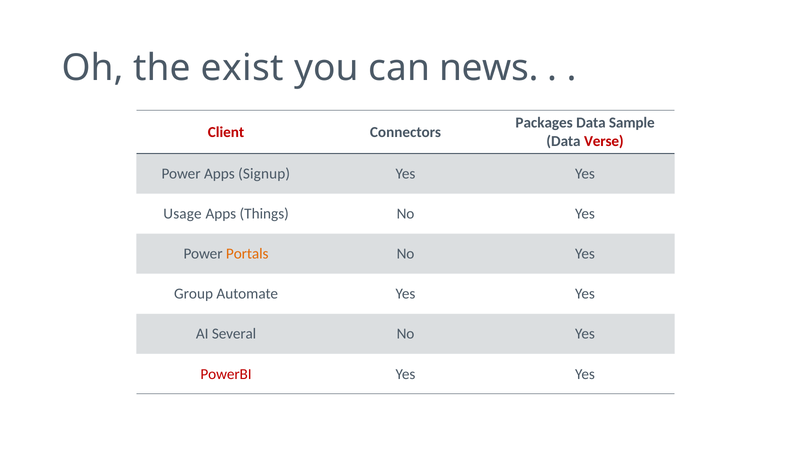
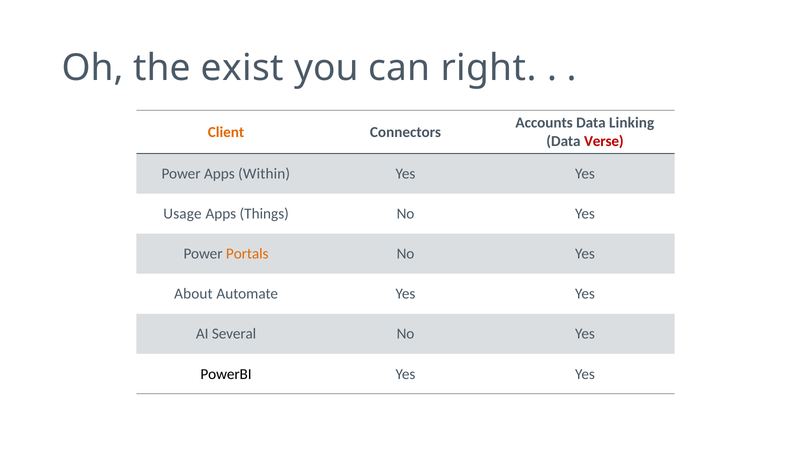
news: news -> right
Packages: Packages -> Accounts
Sample: Sample -> Linking
Client colour: red -> orange
Signup: Signup -> Within
Group: Group -> About
PowerBI colour: red -> black
